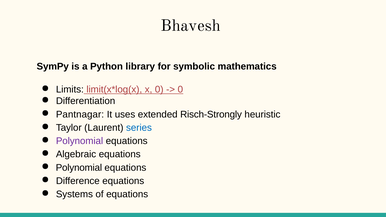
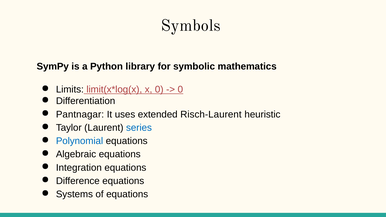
Bhavesh: Bhavesh -> Symbols
Risch-Strongly: Risch-Strongly -> Risch-Laurent
Polynomial at (80, 141) colour: purple -> blue
Polynomial at (79, 168): Polynomial -> Integration
